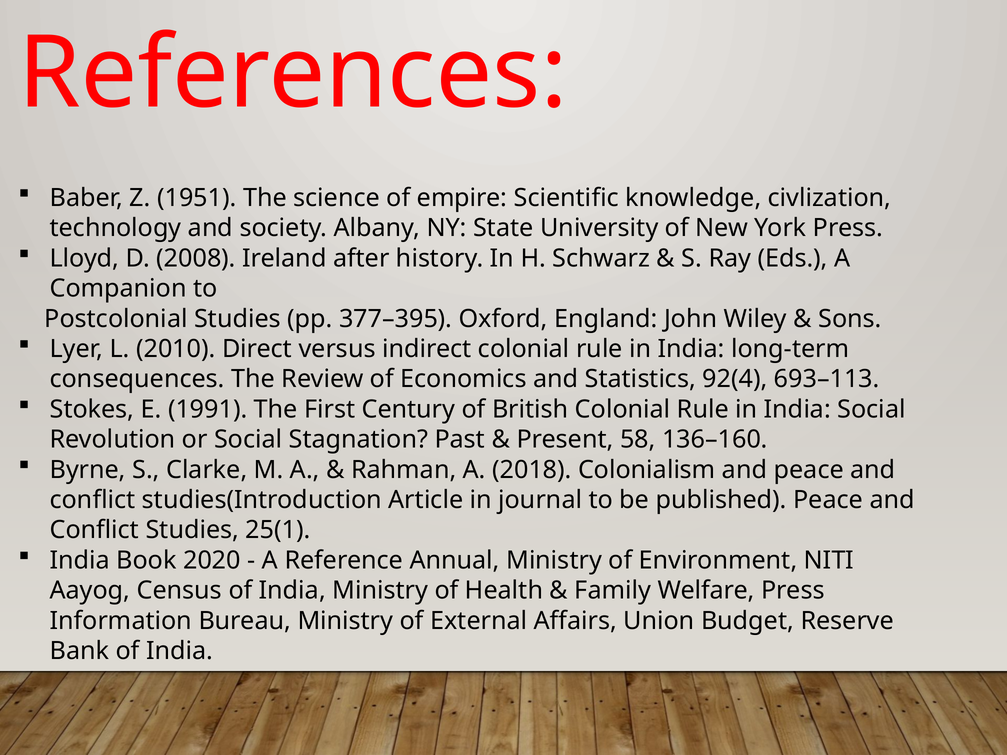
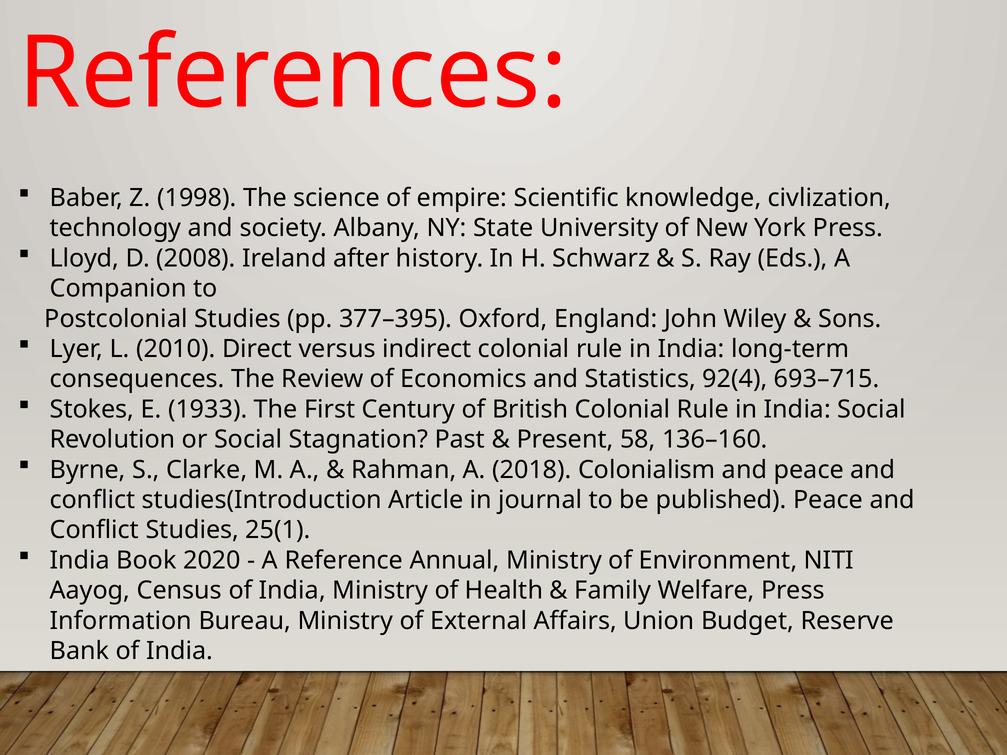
1951: 1951 -> 1998
693–113: 693–113 -> 693–715
1991: 1991 -> 1933
